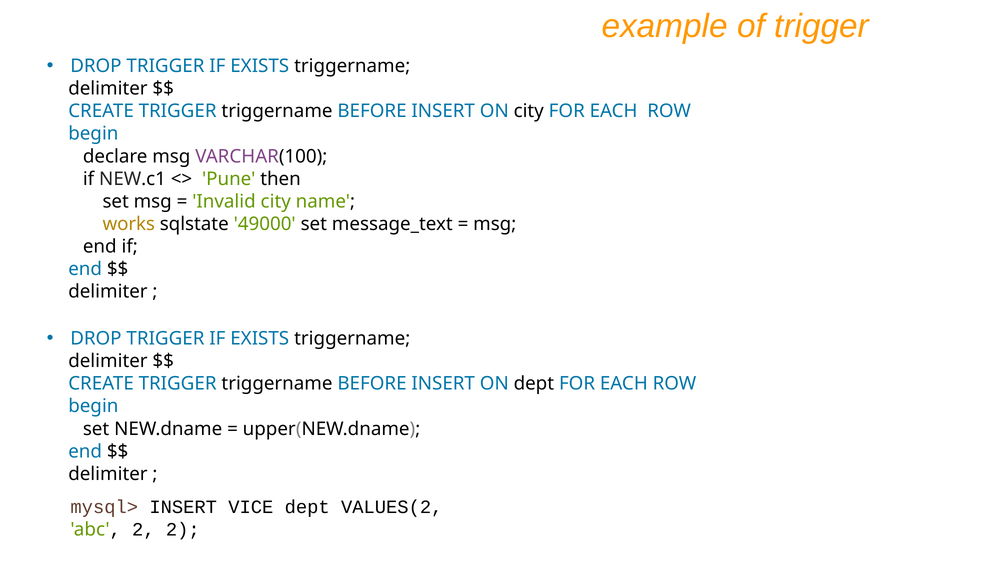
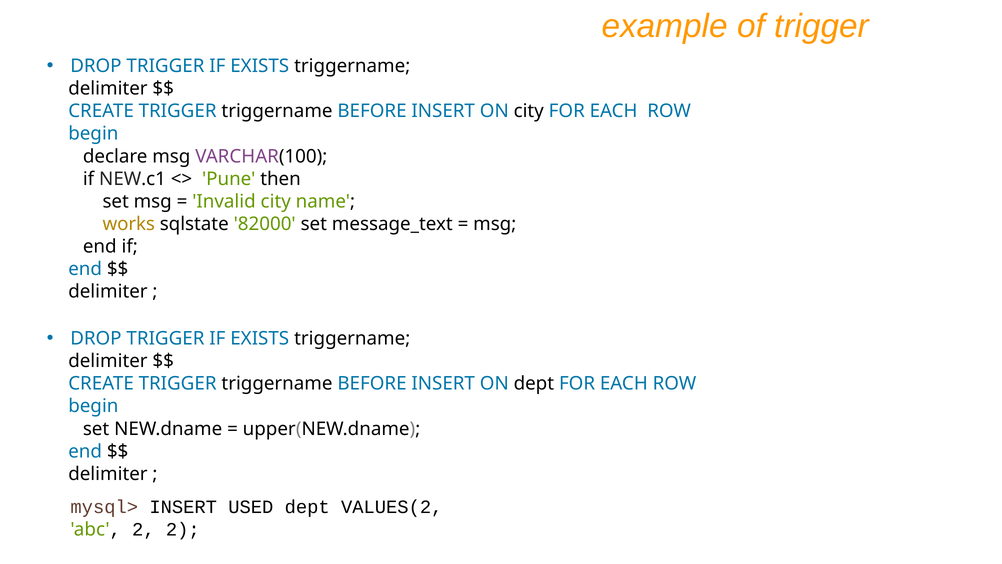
49000: 49000 -> 82000
VICE: VICE -> USED
